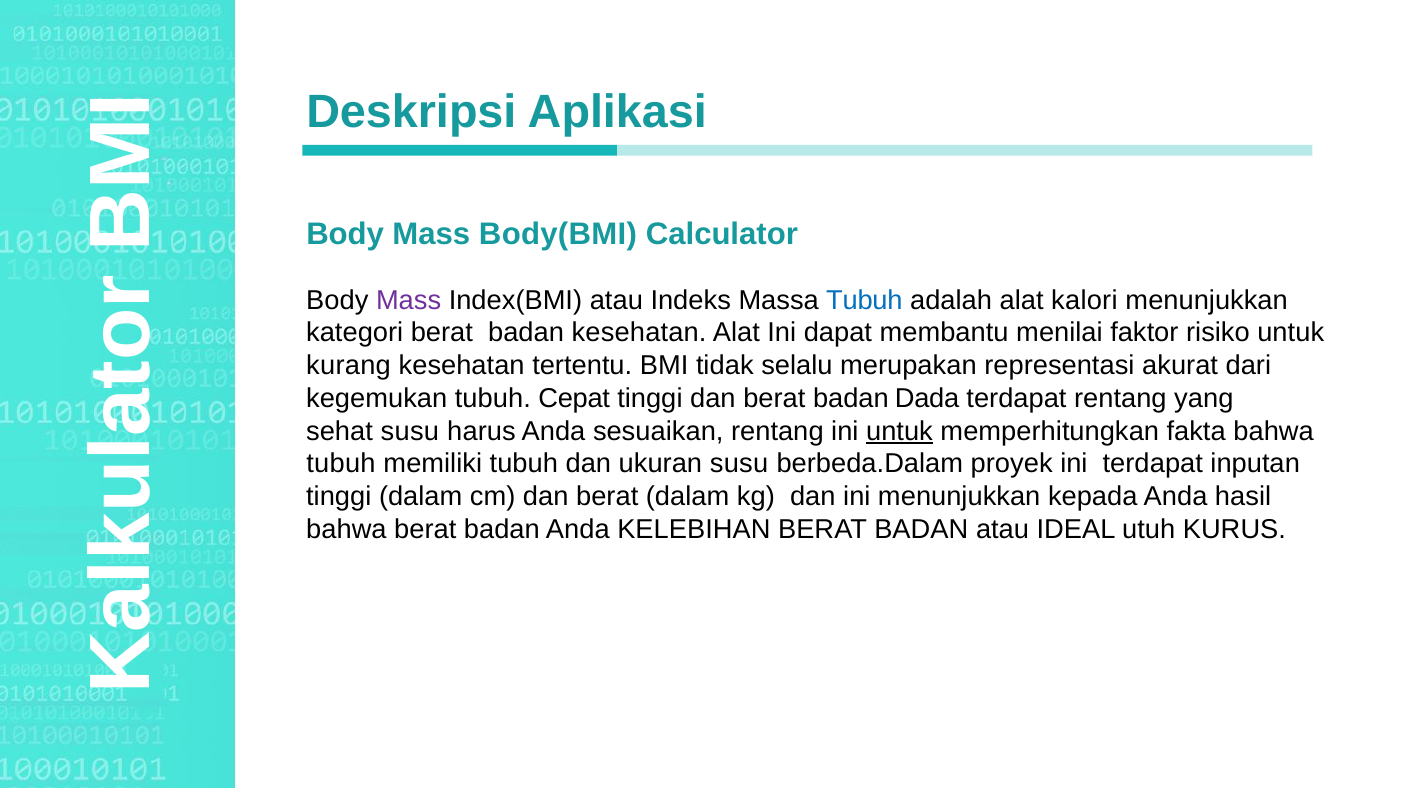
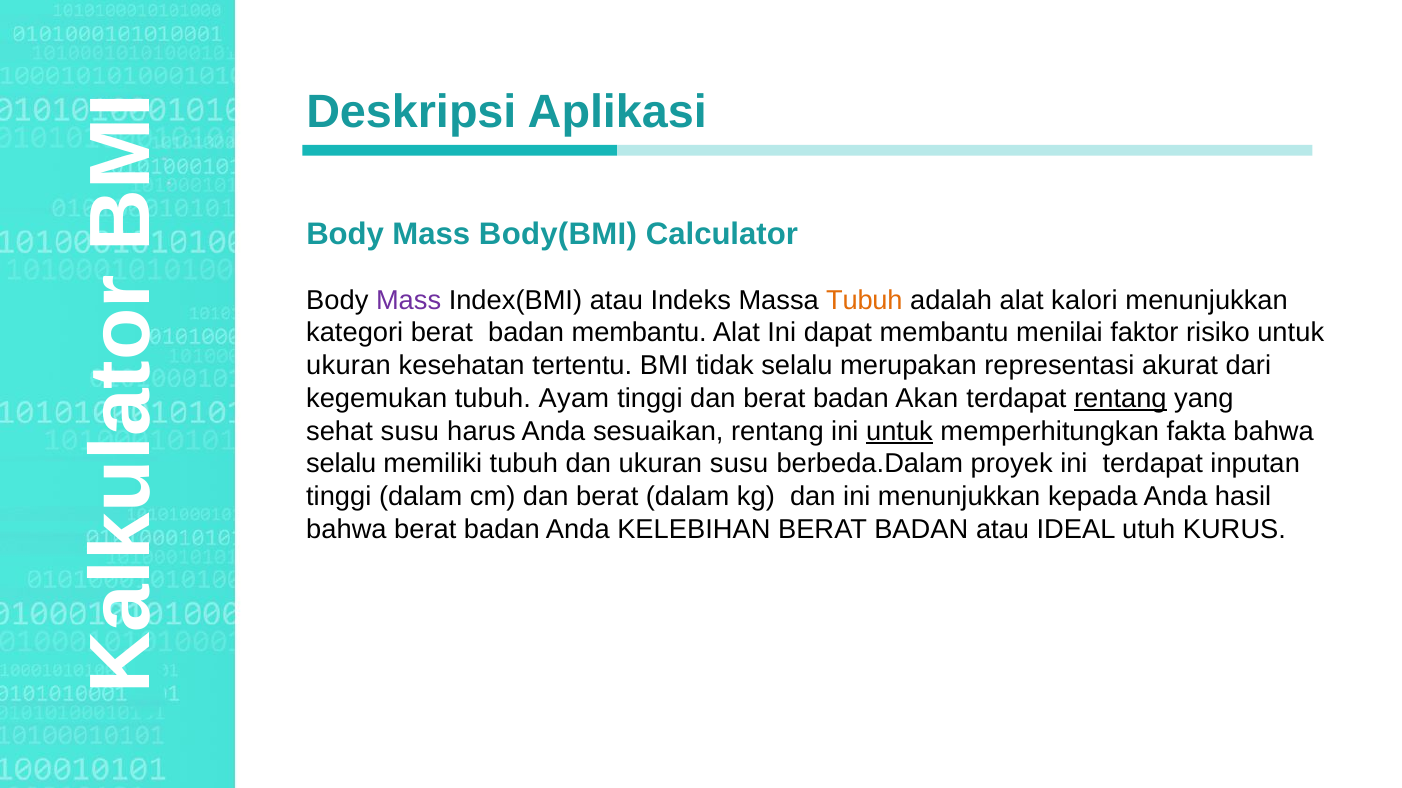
Tubuh at (864, 301) colour: blue -> orange
badan kesehatan: kesehatan -> membantu
kurang at (349, 366): kurang -> ukuran
Cepat: Cepat -> Ayam
Dada: Dada -> Akan
rentang at (1120, 399) underline: none -> present
tubuh at (341, 464): tubuh -> selalu
